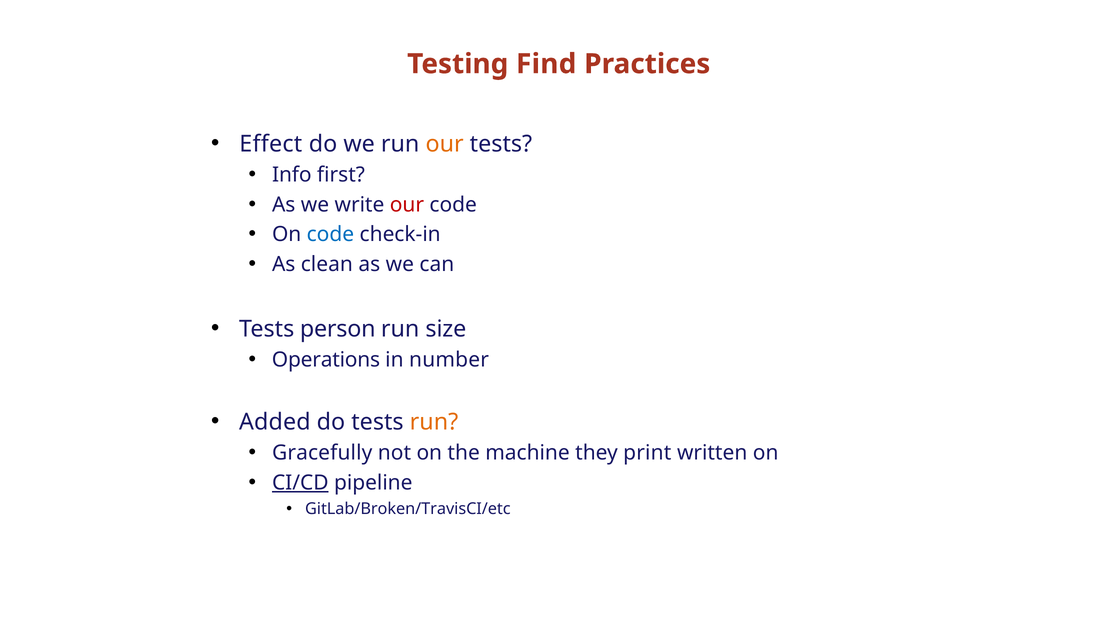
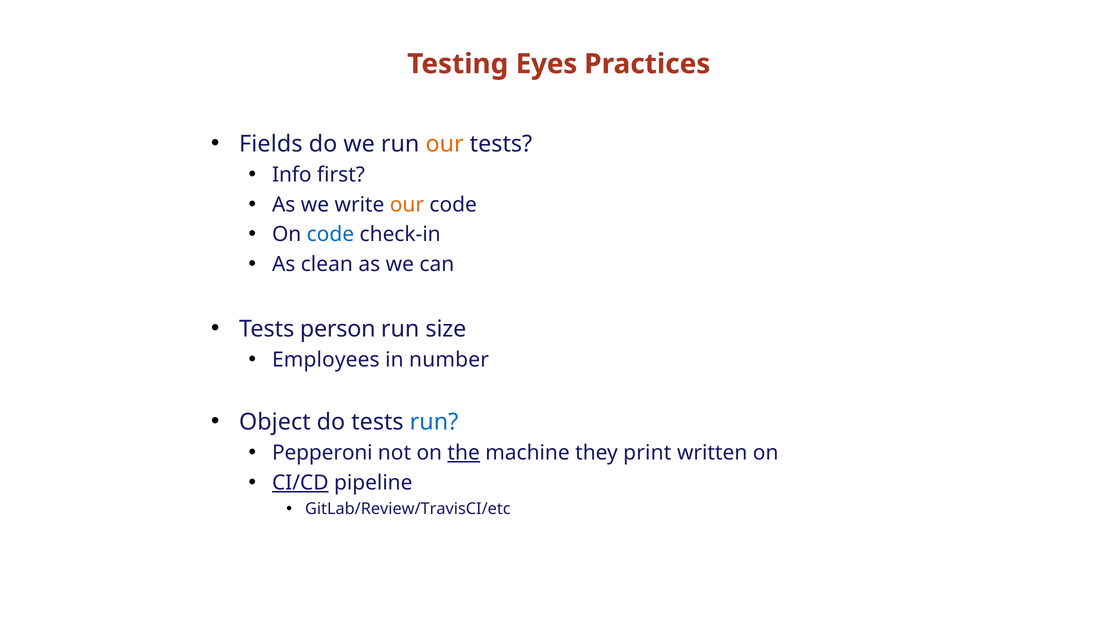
Find: Find -> Eyes
Effect: Effect -> Fields
our at (407, 205) colour: red -> orange
Operations: Operations -> Employees
Added: Added -> Object
run at (434, 422) colour: orange -> blue
Gracefully: Gracefully -> Pepperoni
the underline: none -> present
GitLab/Broken/TravisCI/etc: GitLab/Broken/TravisCI/etc -> GitLab/Review/TravisCI/etc
